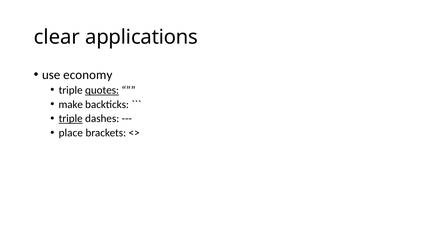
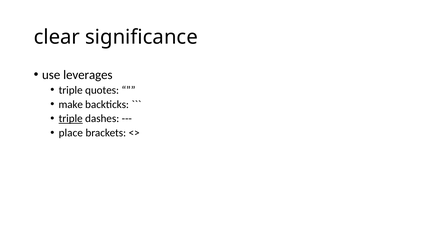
applications: applications -> significance
economy: economy -> leverages
quotes underline: present -> none
